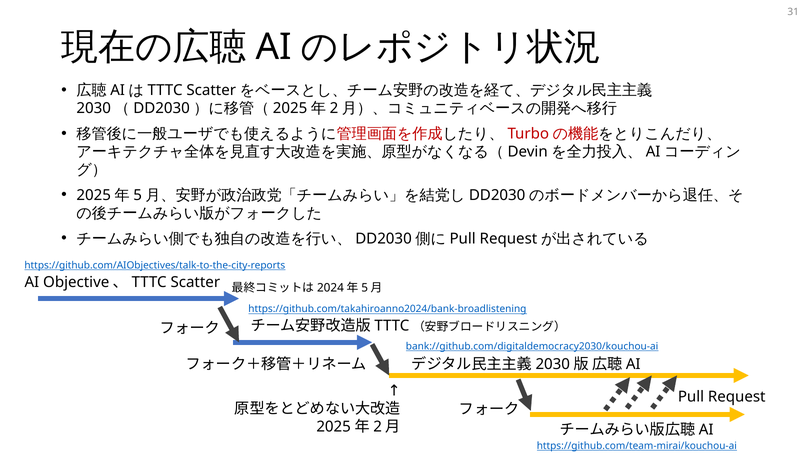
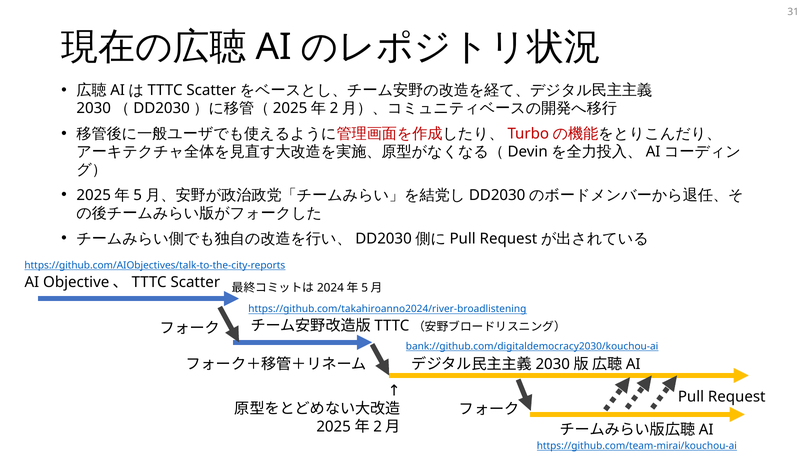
https://github.com/takahiroanno2024/bank-broadlistening: https://github.com/takahiroanno2024/bank-broadlistening -> https://github.com/takahiroanno2024/river-broadlistening
